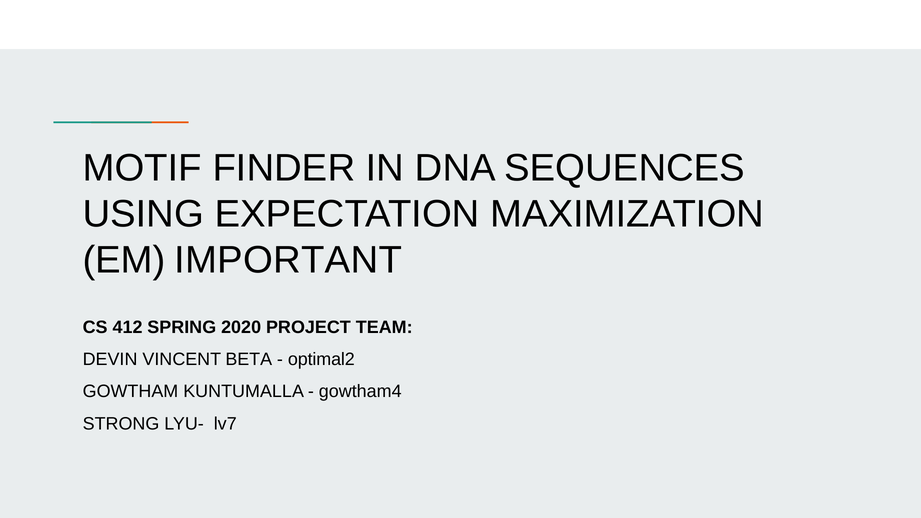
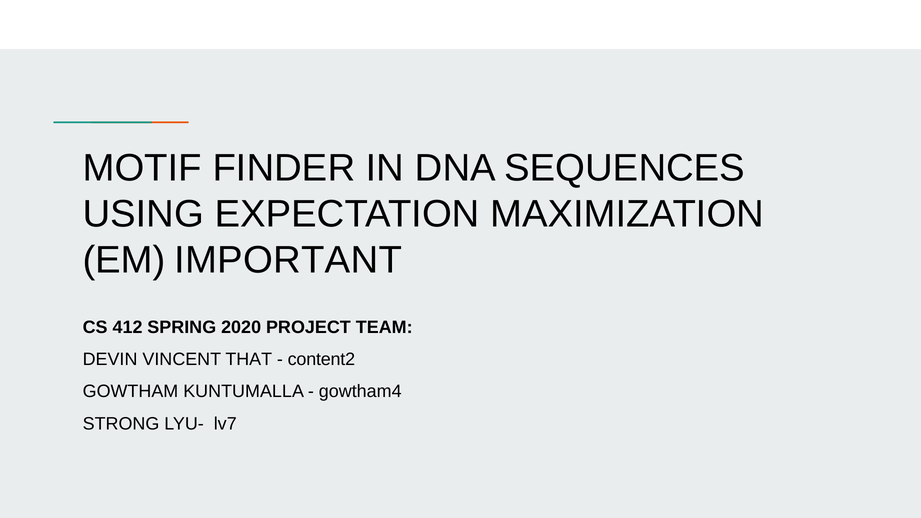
BETA: BETA -> THAT
optimal2: optimal2 -> content2
